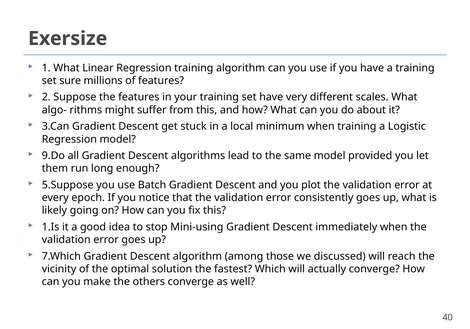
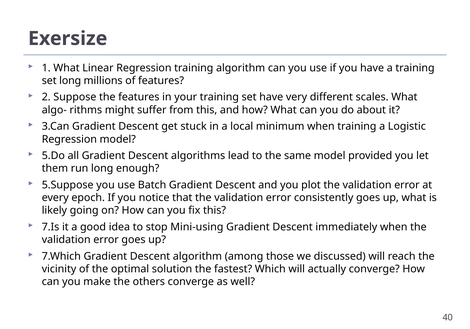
set sure: sure -> long
9.Do: 9.Do -> 5.Do
1.Is: 1.Is -> 7.Is
